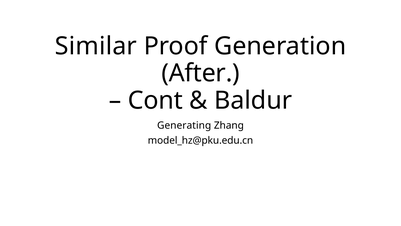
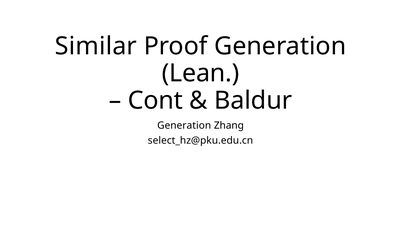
After: After -> Lean
Generating at (184, 125): Generating -> Generation
model_hz@pku.edu.cn: model_hz@pku.edu.cn -> select_hz@pku.edu.cn
